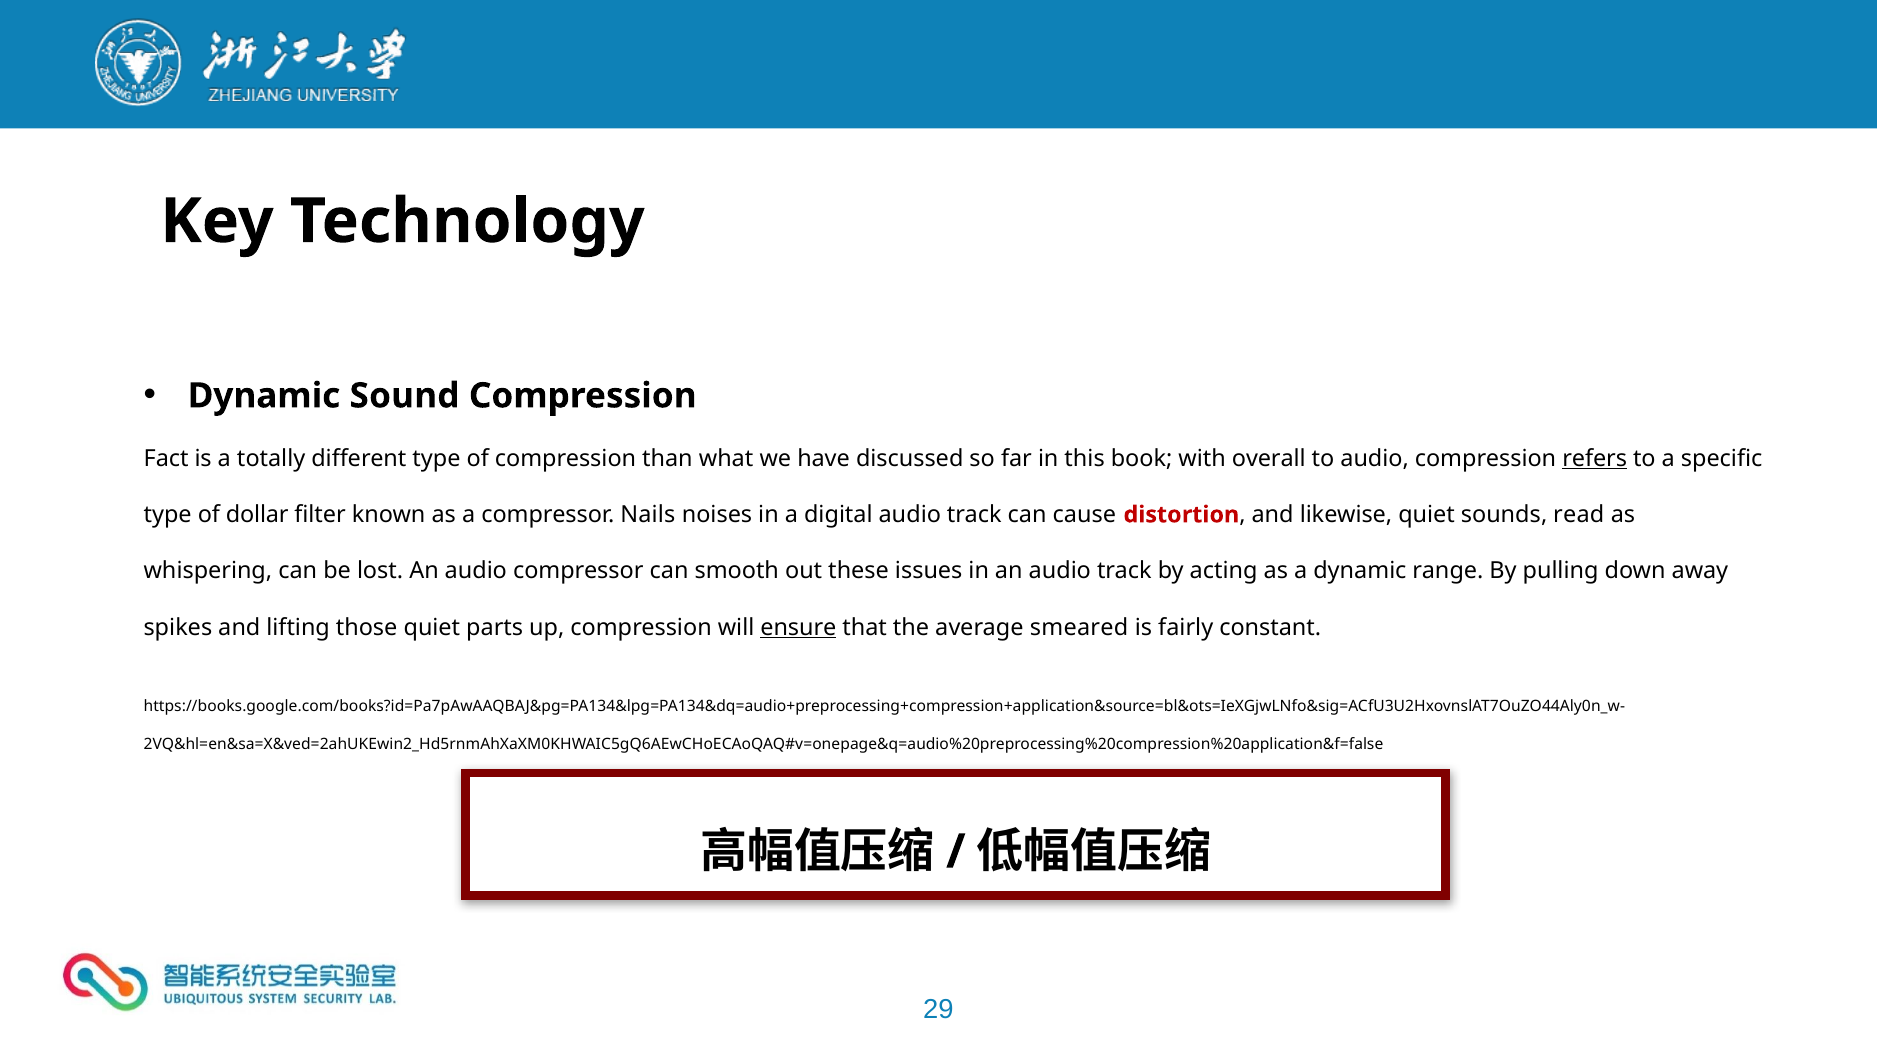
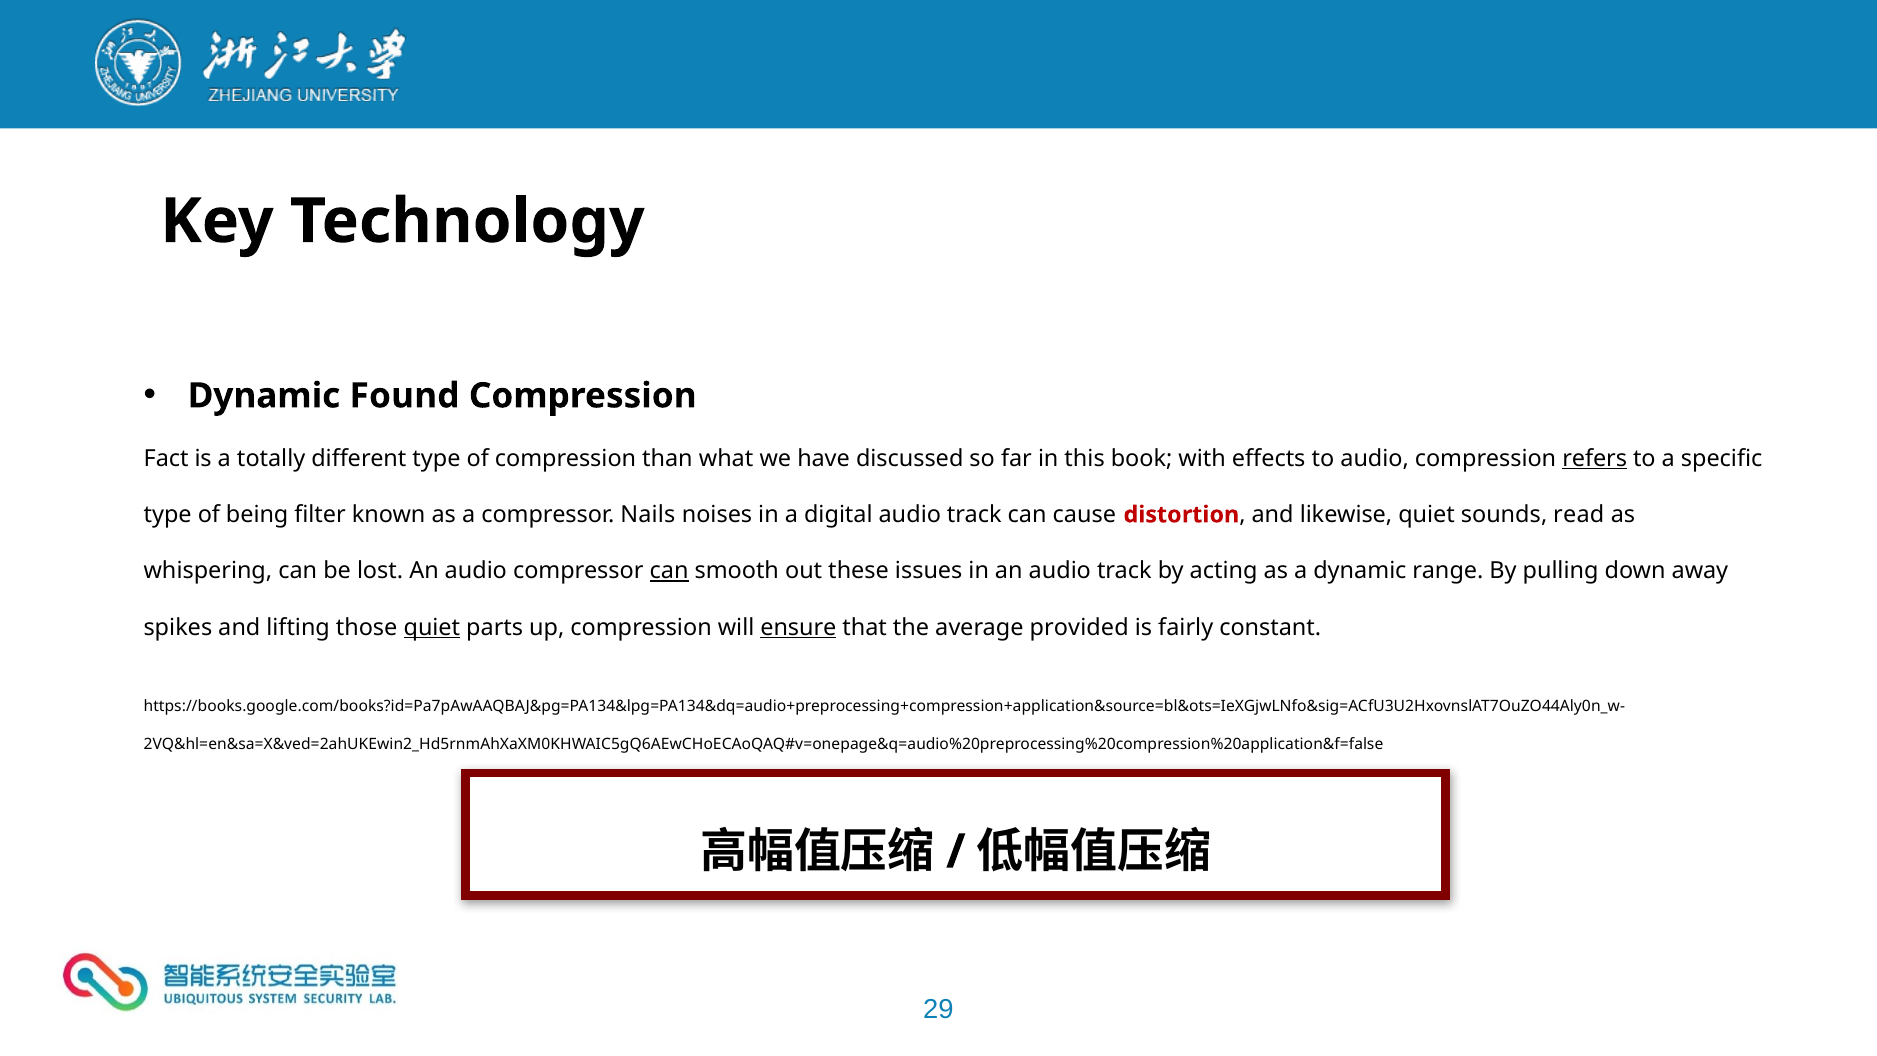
Sound: Sound -> Found
overall: overall -> effects
dollar: dollar -> being
can at (669, 571) underline: none -> present
quiet at (432, 627) underline: none -> present
smeared: smeared -> provided
